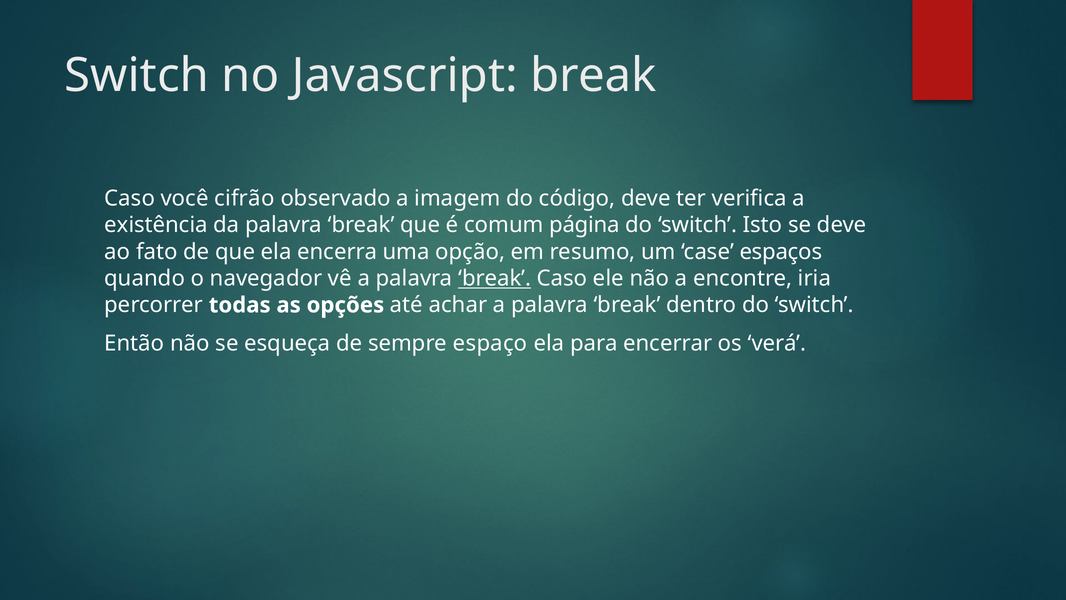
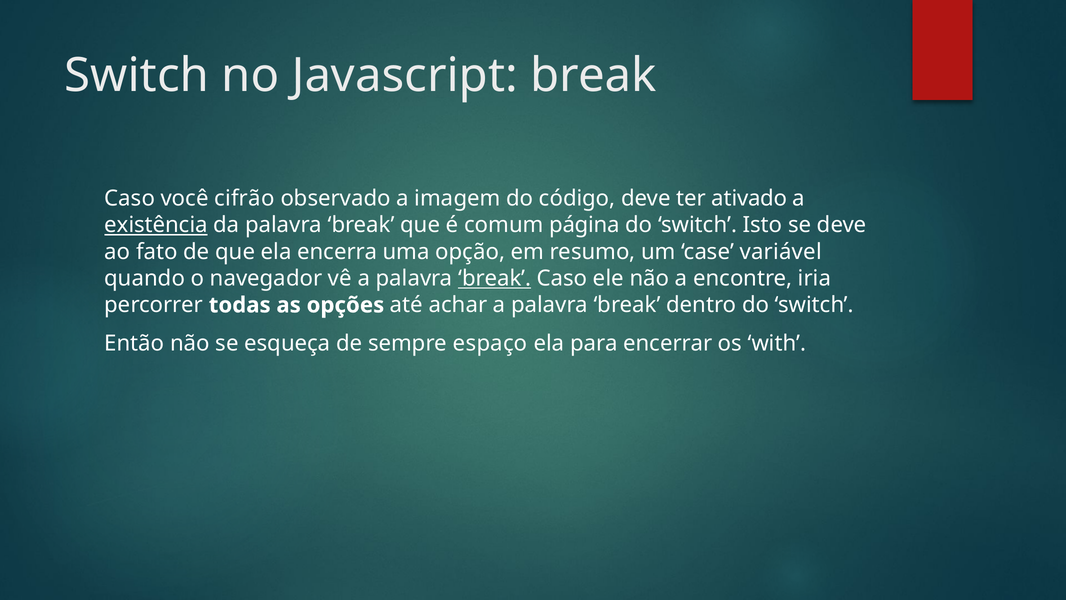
verifica: verifica -> ativado
existência underline: none -> present
espaços: espaços -> variável
verá: verá -> with
